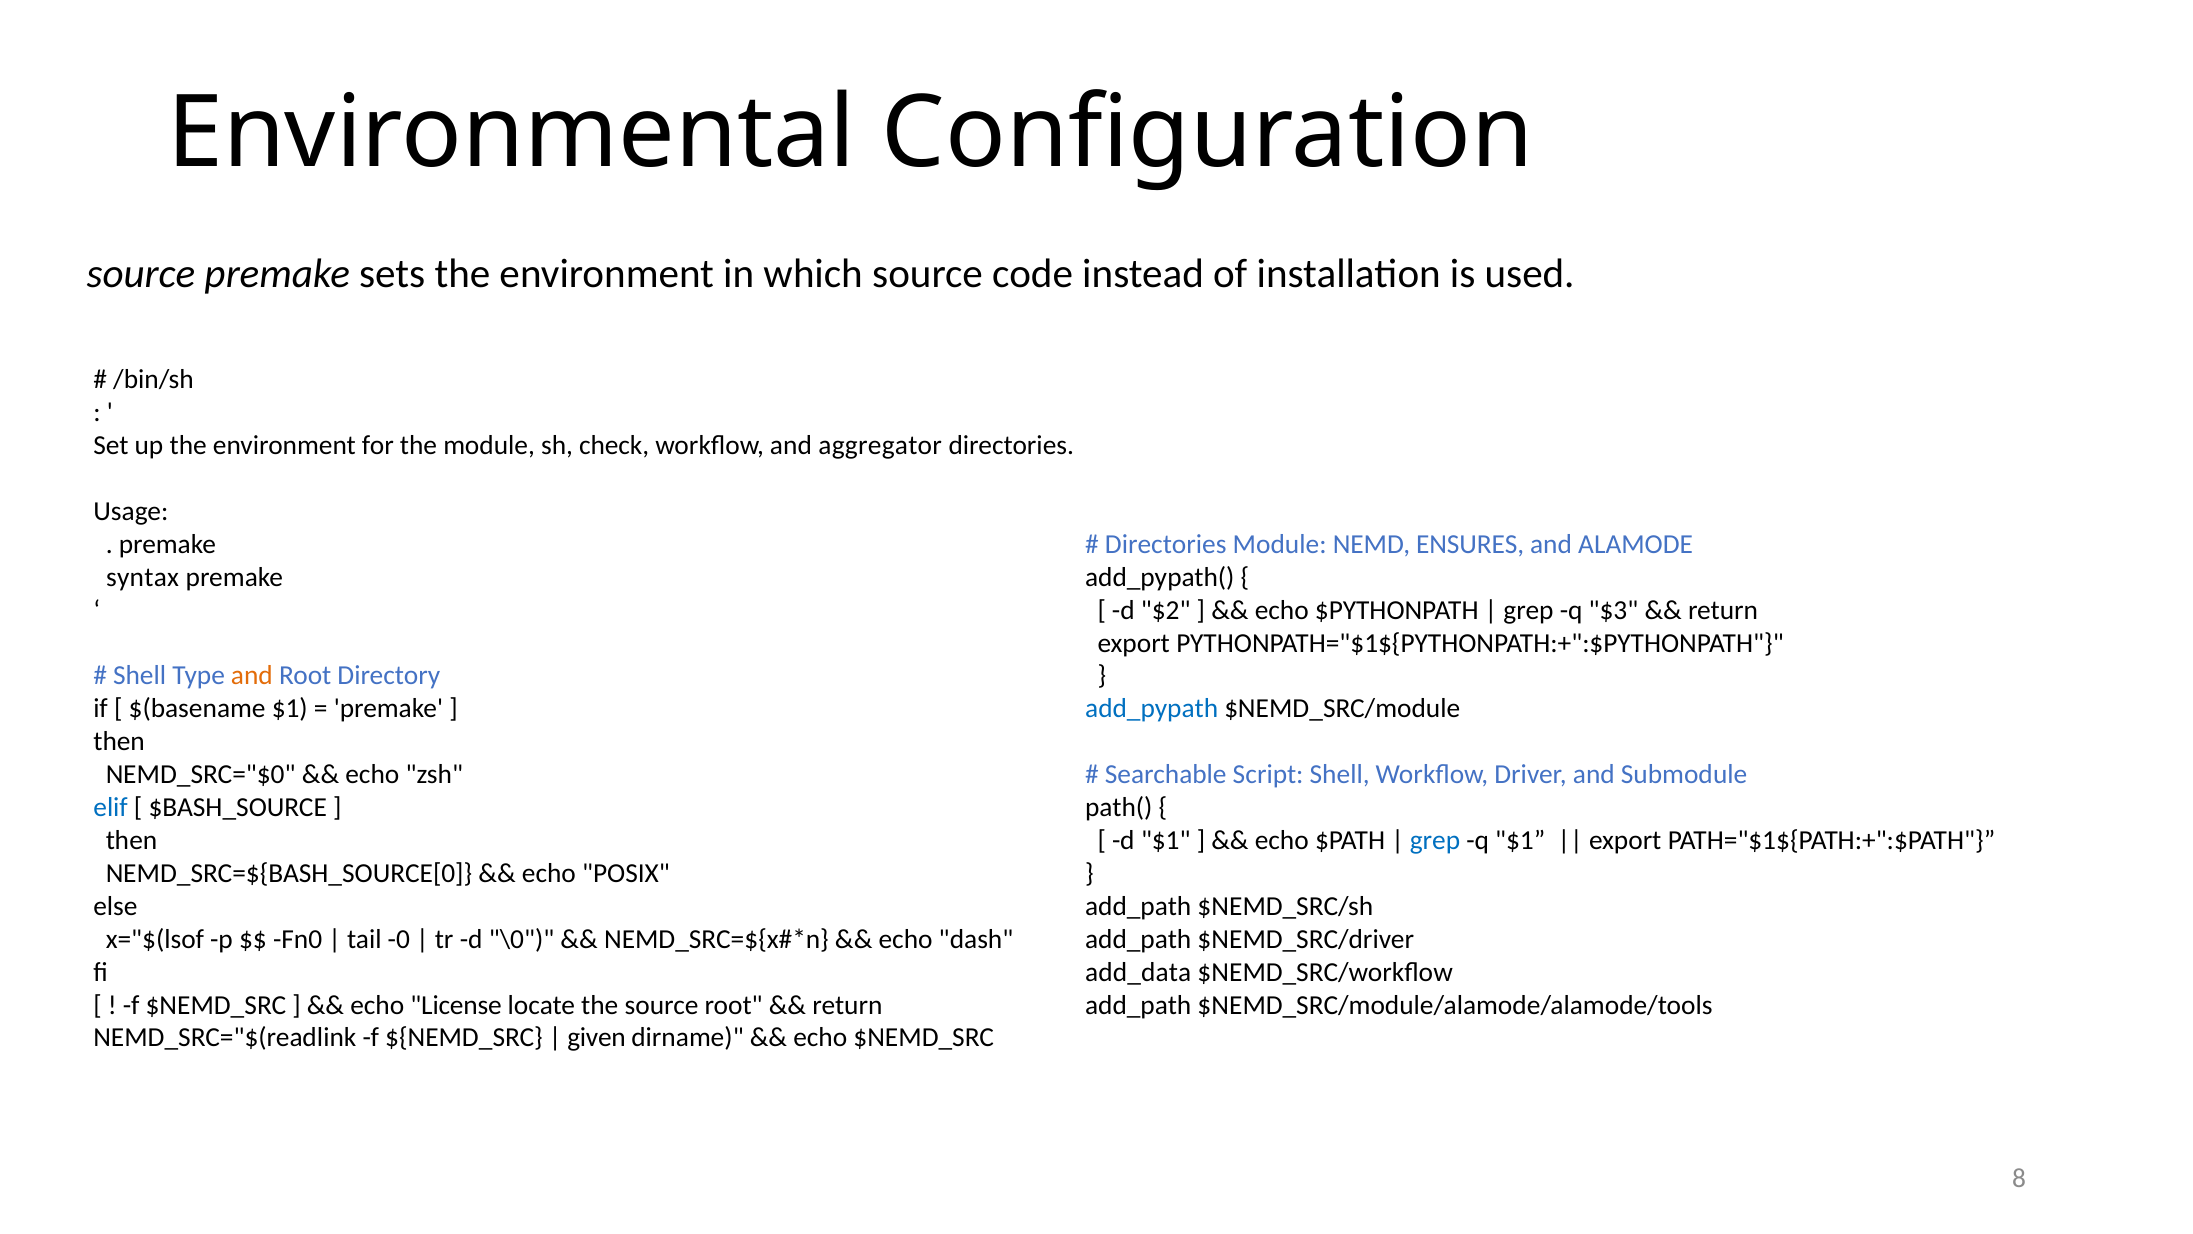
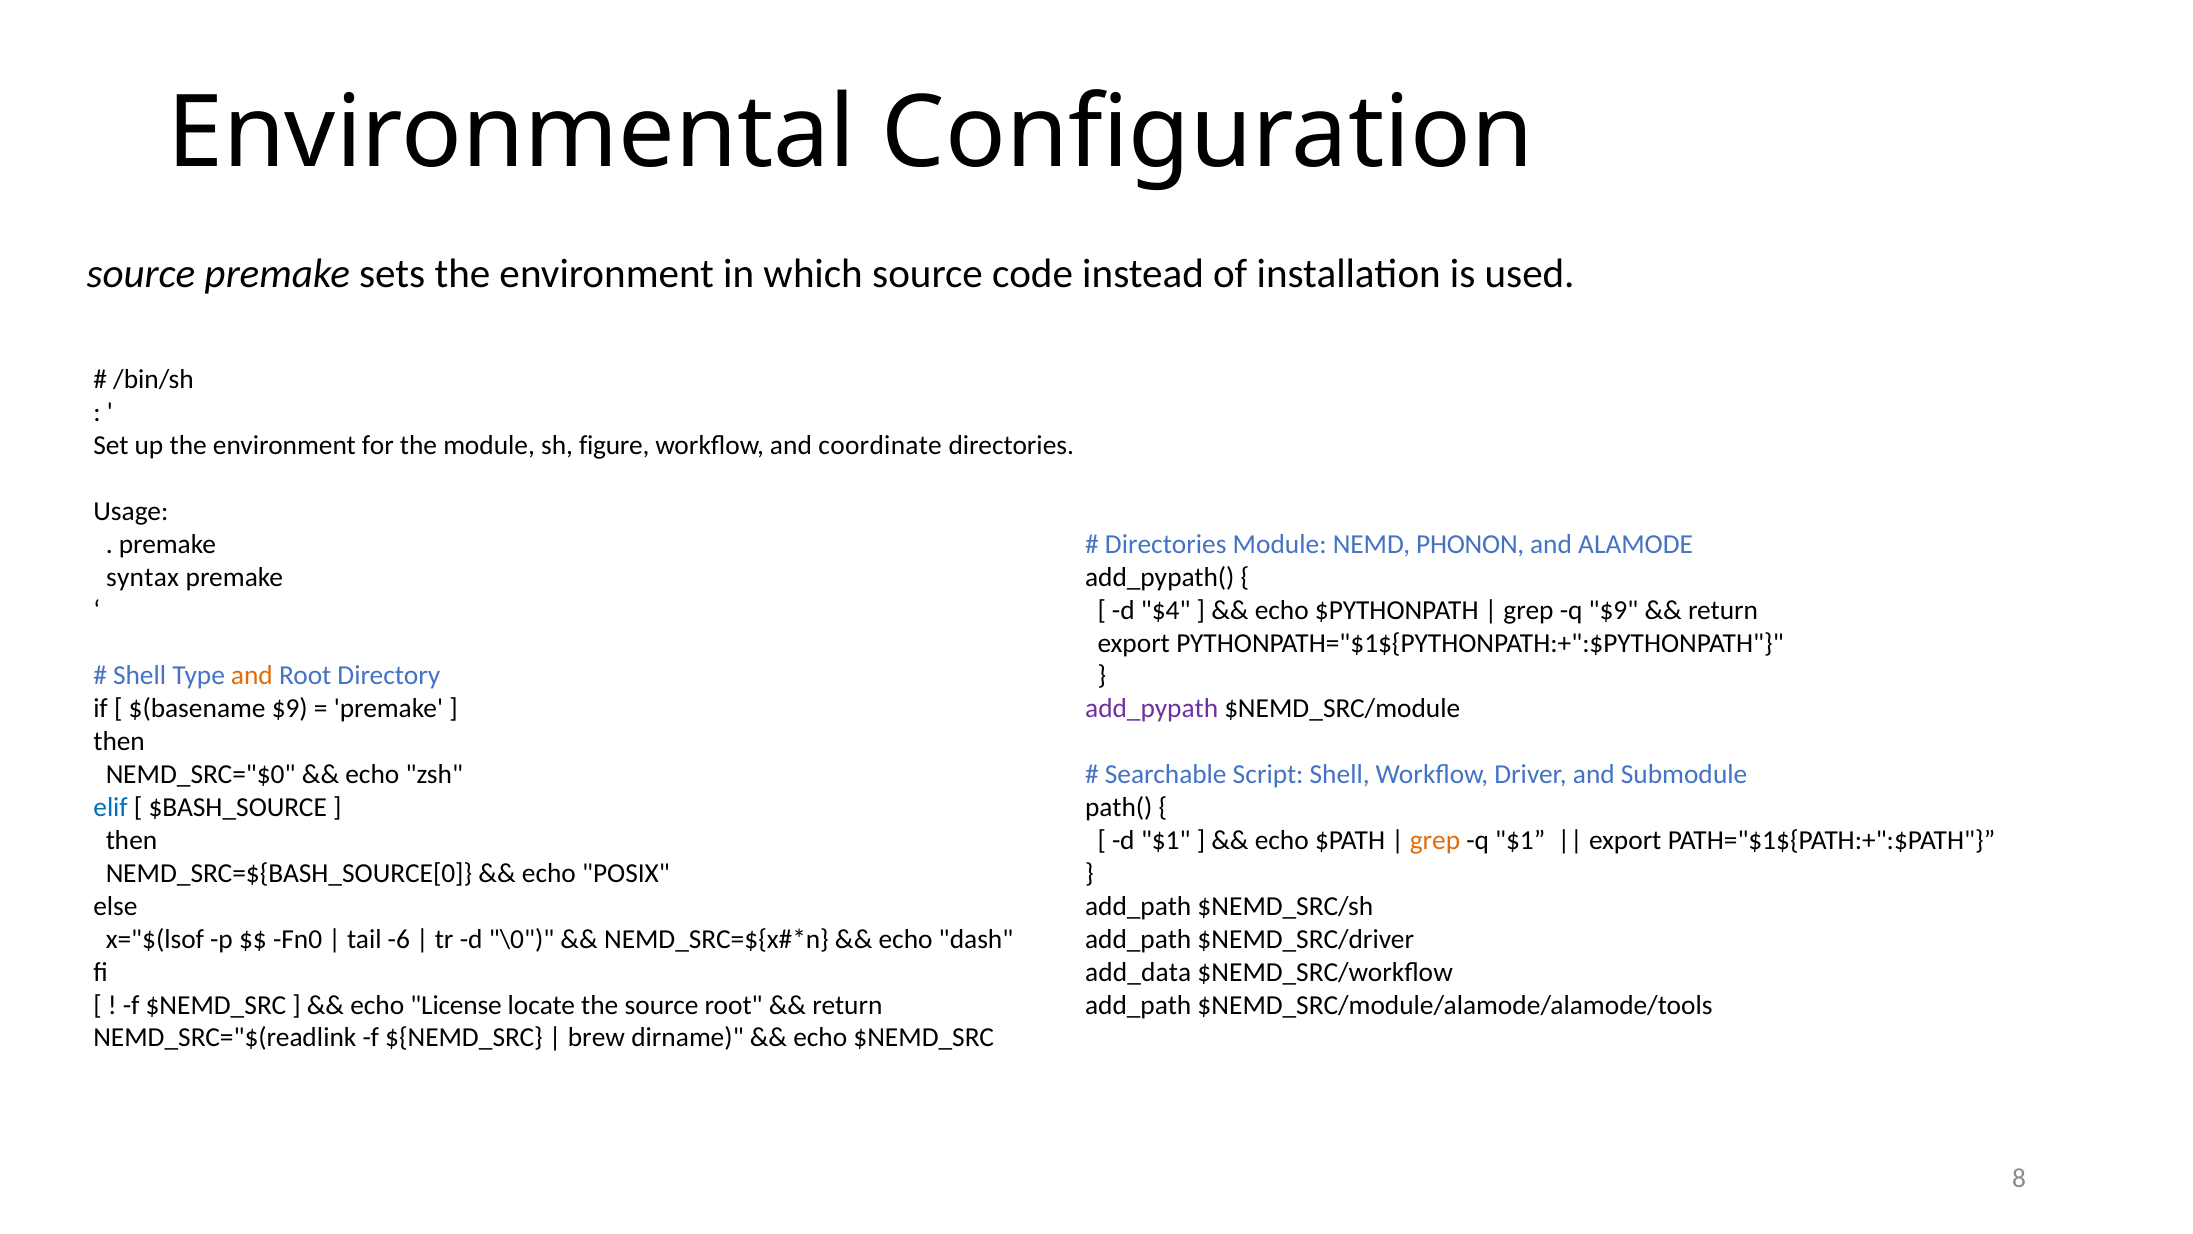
check: check -> figure
aggregator: aggregator -> coordinate
ENSURES: ENSURES -> PHONON
$2: $2 -> $4
q $3: $3 -> $9
$(basename $1: $1 -> $9
add_pypath colour: blue -> purple
grep at (1435, 840) colour: blue -> orange
-0: -0 -> -6
given: given -> brew
